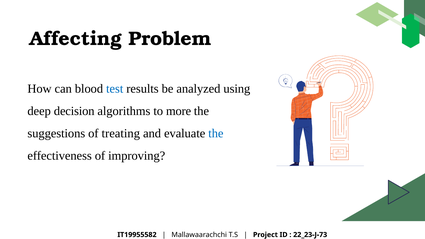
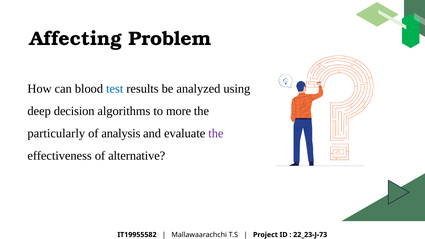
suggestions: suggestions -> particularly
treating: treating -> analysis
the at (216, 133) colour: blue -> purple
improving: improving -> alternative
